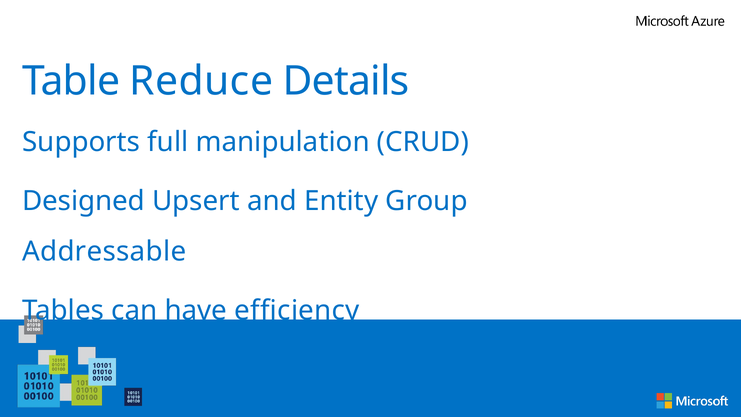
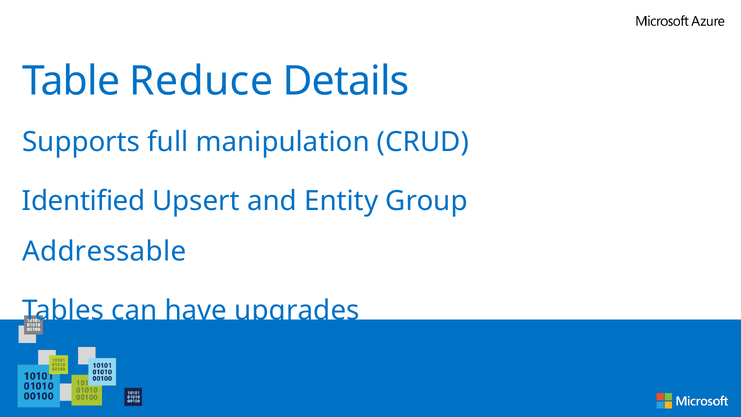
Designed: Designed -> Identified
efficiency: efficiency -> upgrades
